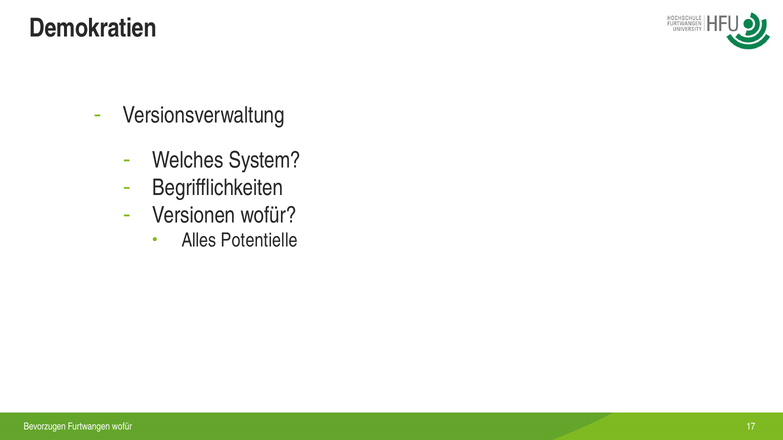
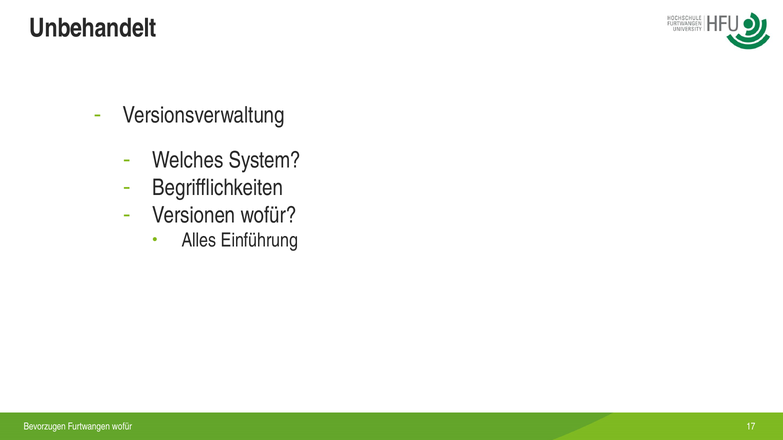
Demokratien: Demokratien -> Unbehandelt
Potentielle: Potentielle -> Einführung
